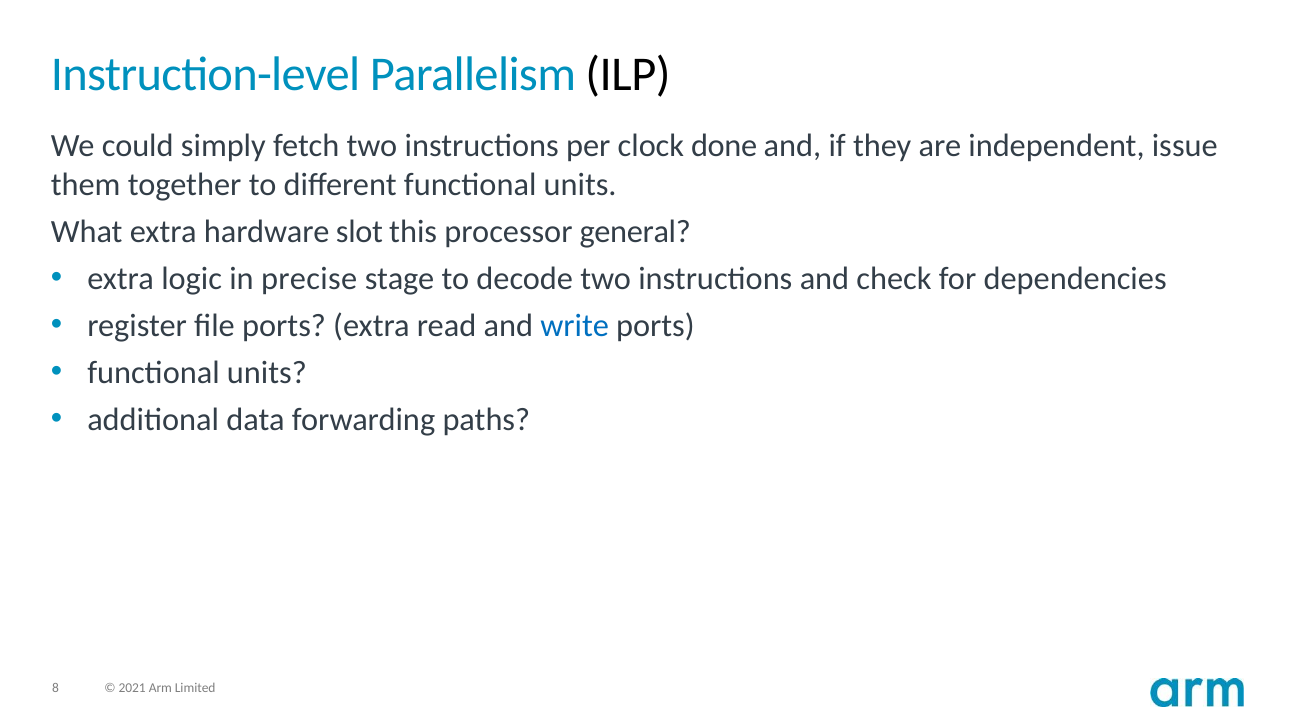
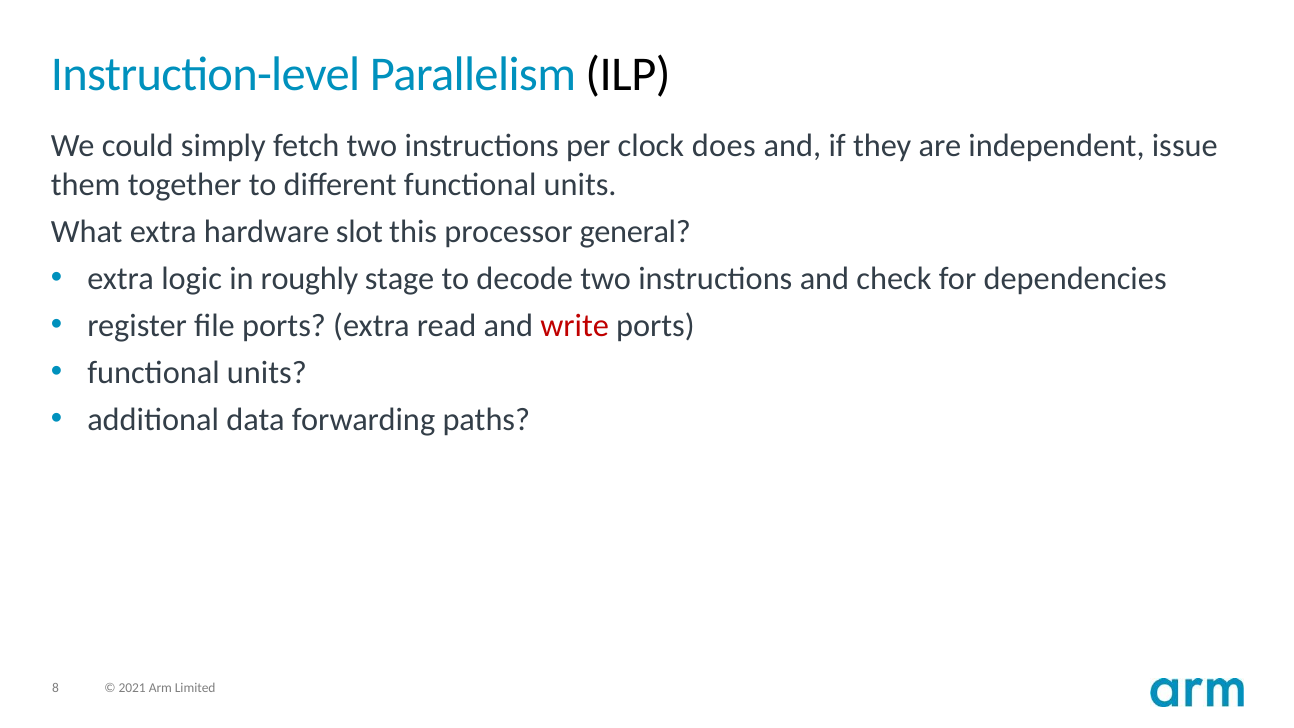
done: done -> does
precise: precise -> roughly
write colour: blue -> red
